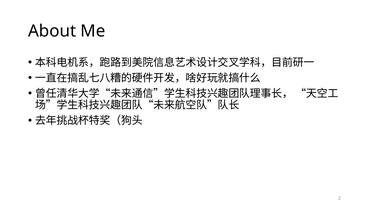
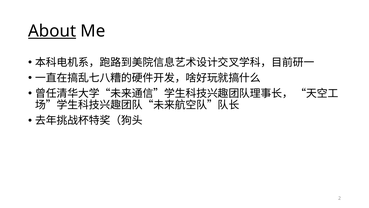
About underline: none -> present
